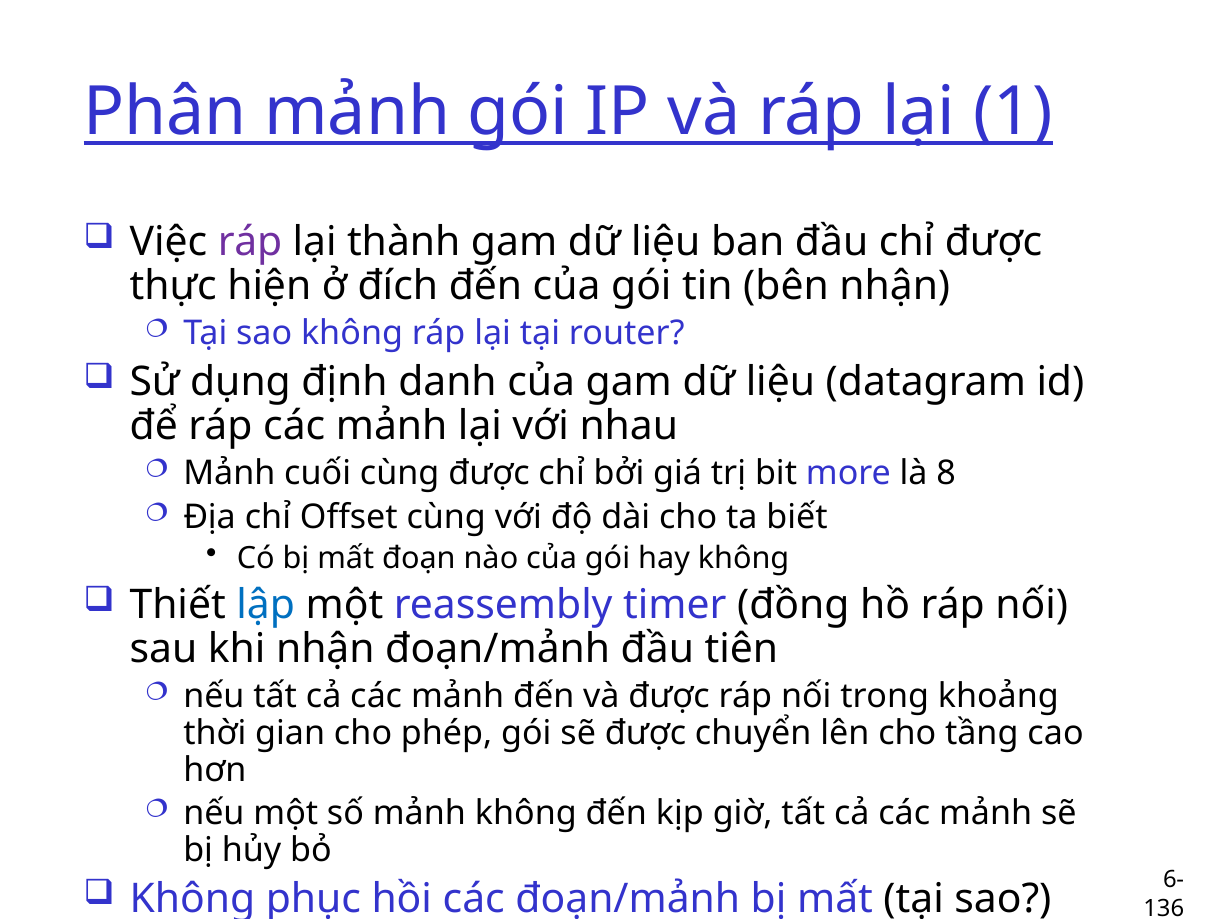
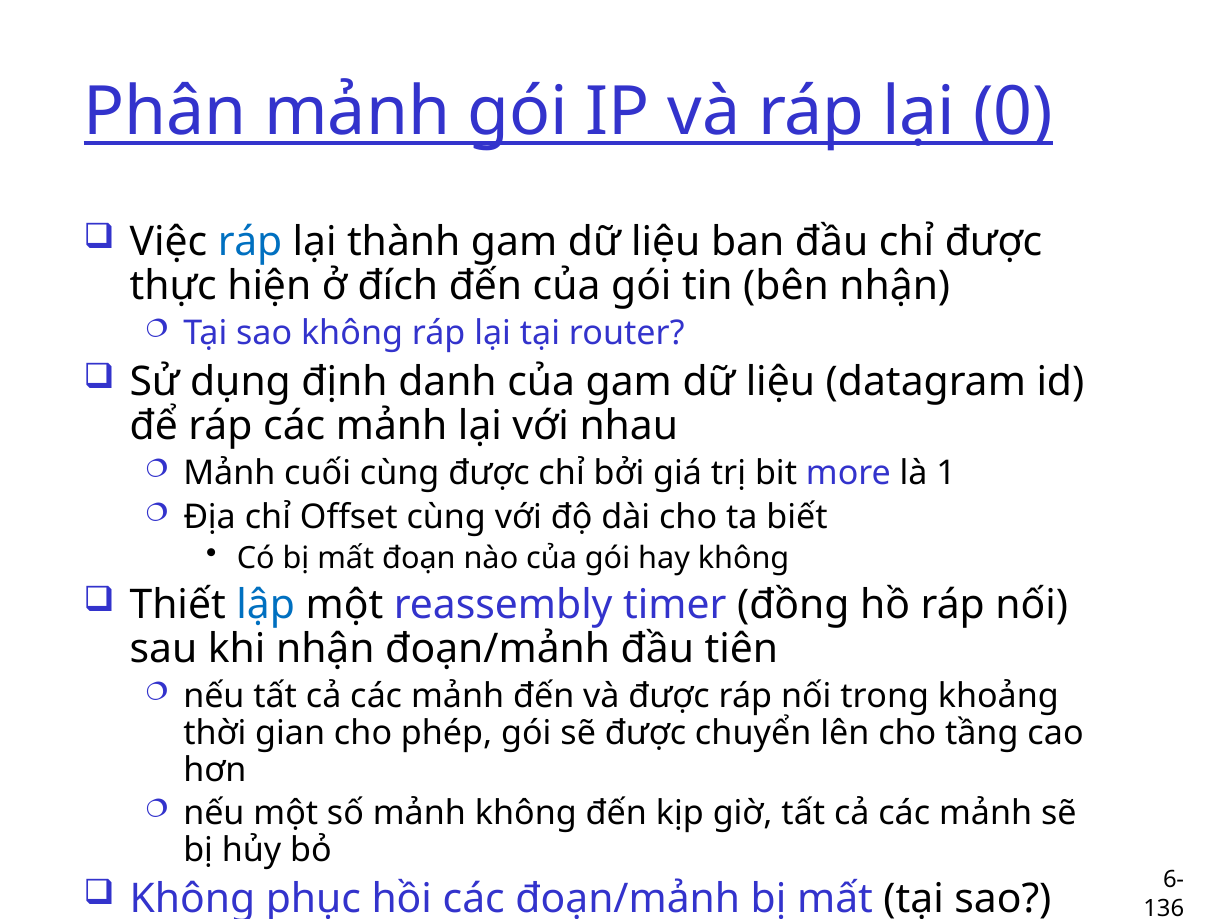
1: 1 -> 0
ráp at (250, 242) colour: purple -> blue
8: 8 -> 1
